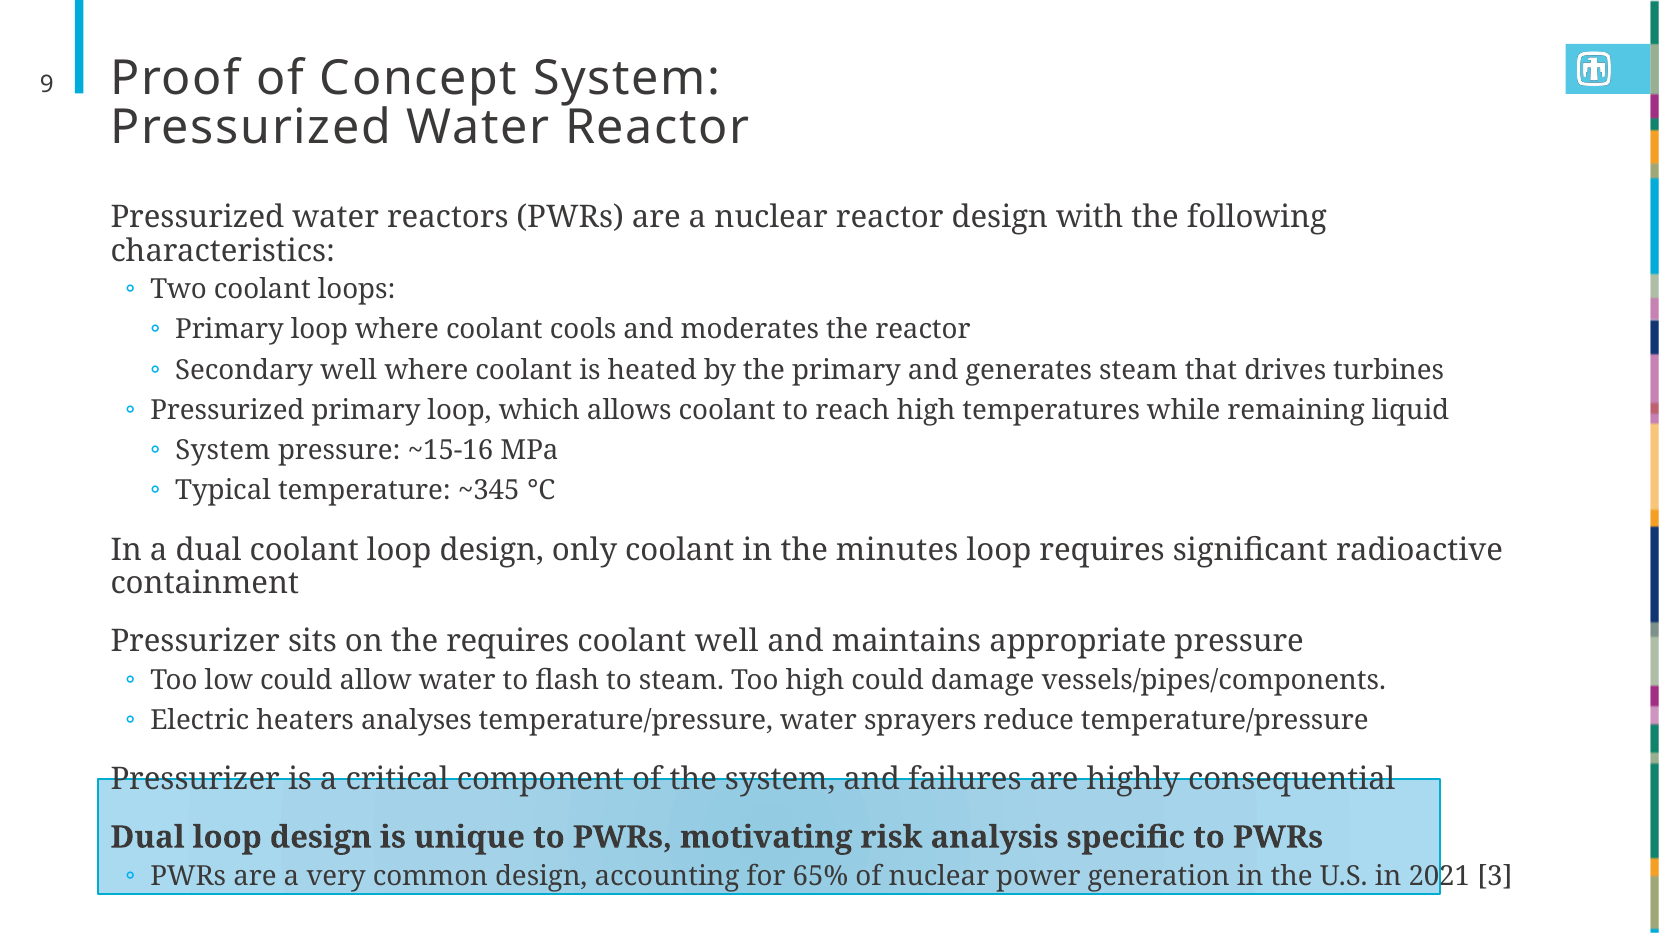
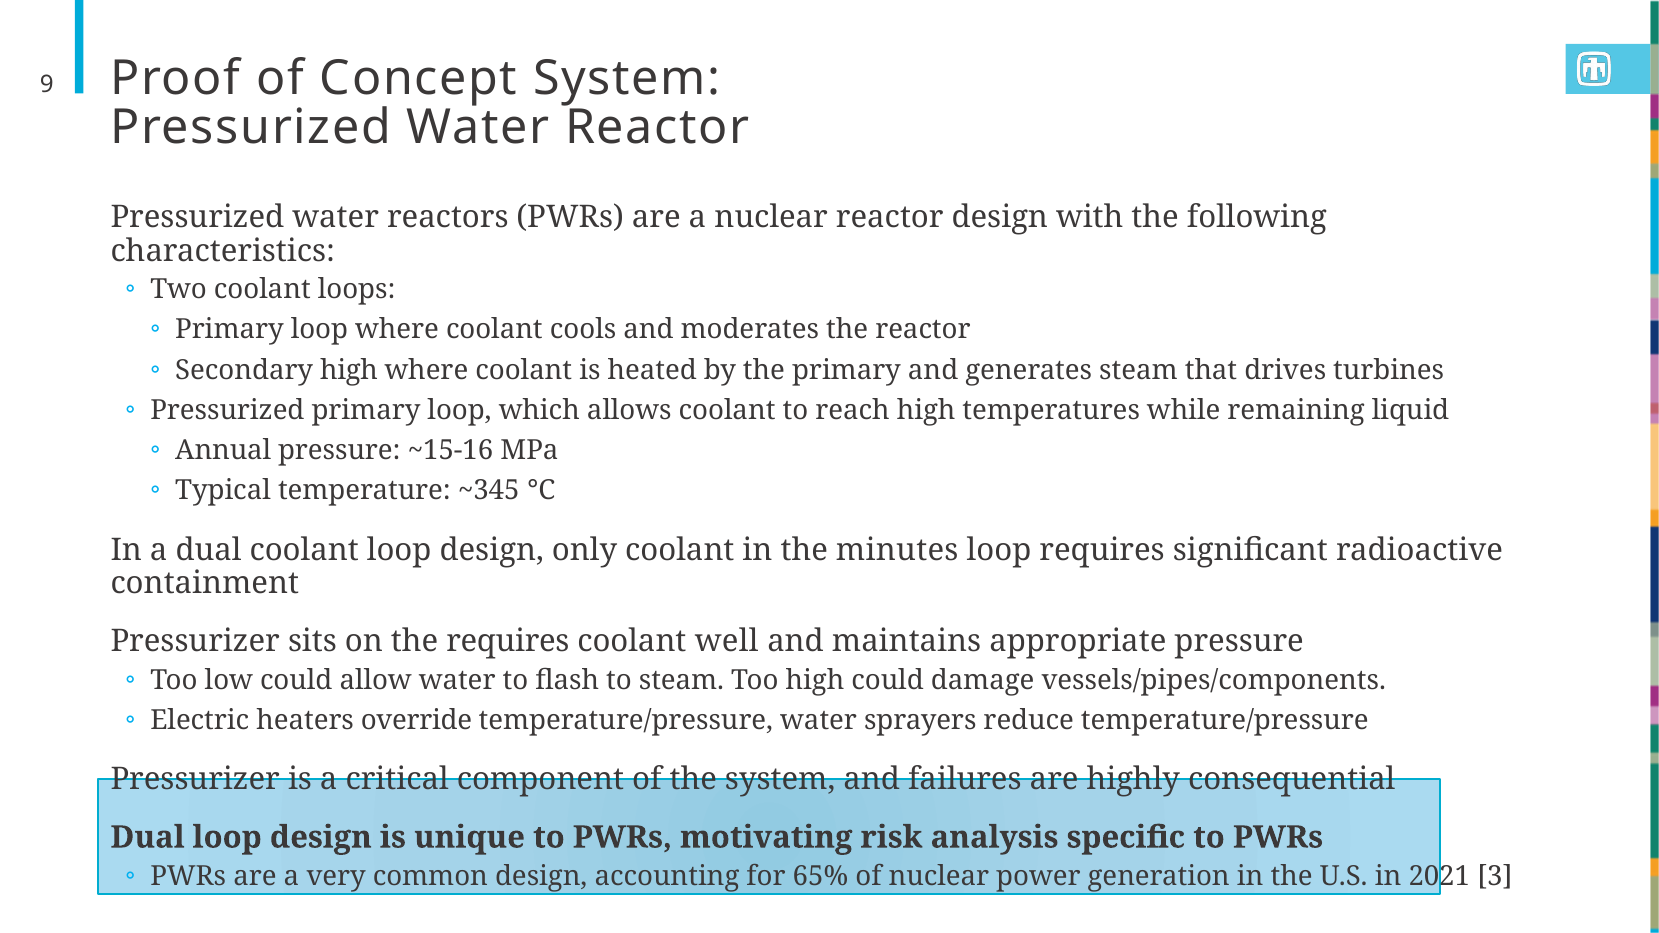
Secondary well: well -> high
System at (223, 450): System -> Annual
analyses: analyses -> override
